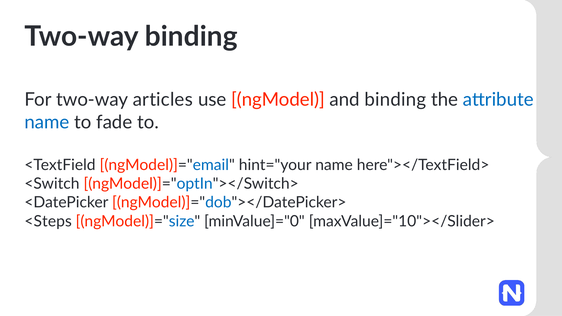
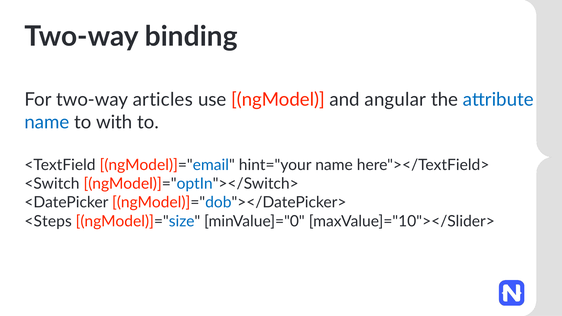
and binding: binding -> angular
fade: fade -> with
